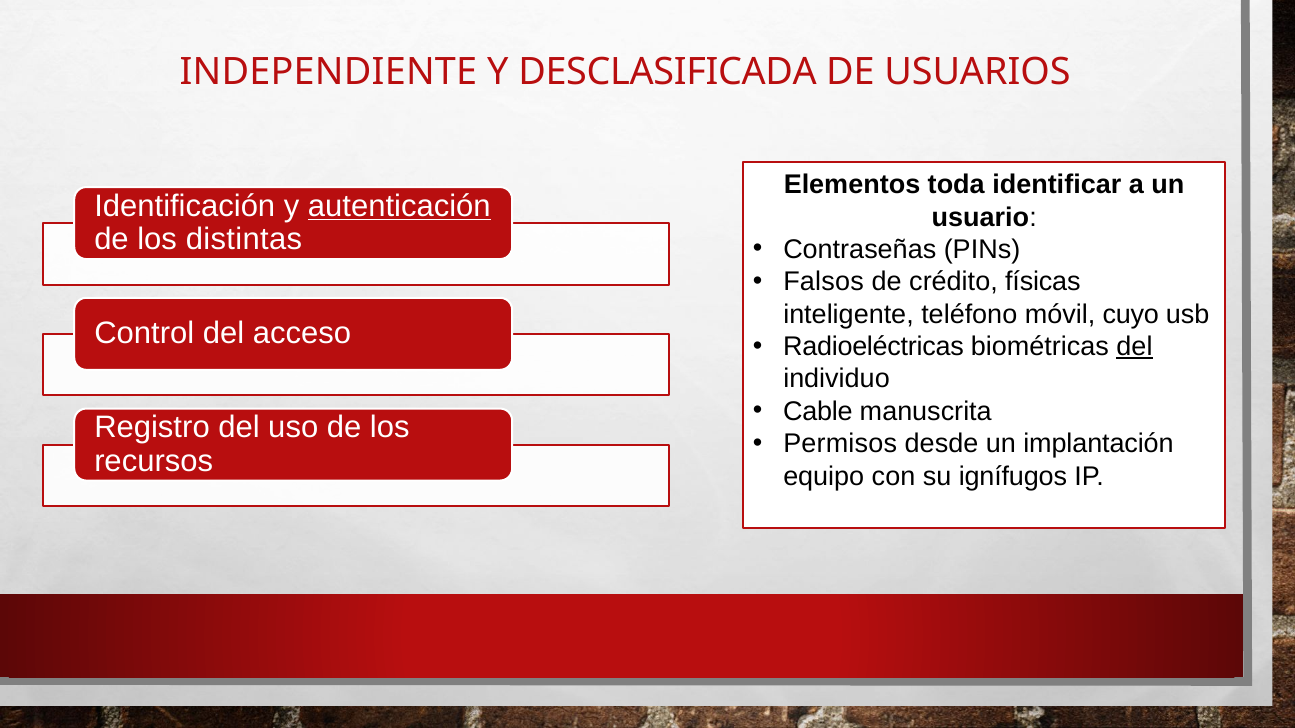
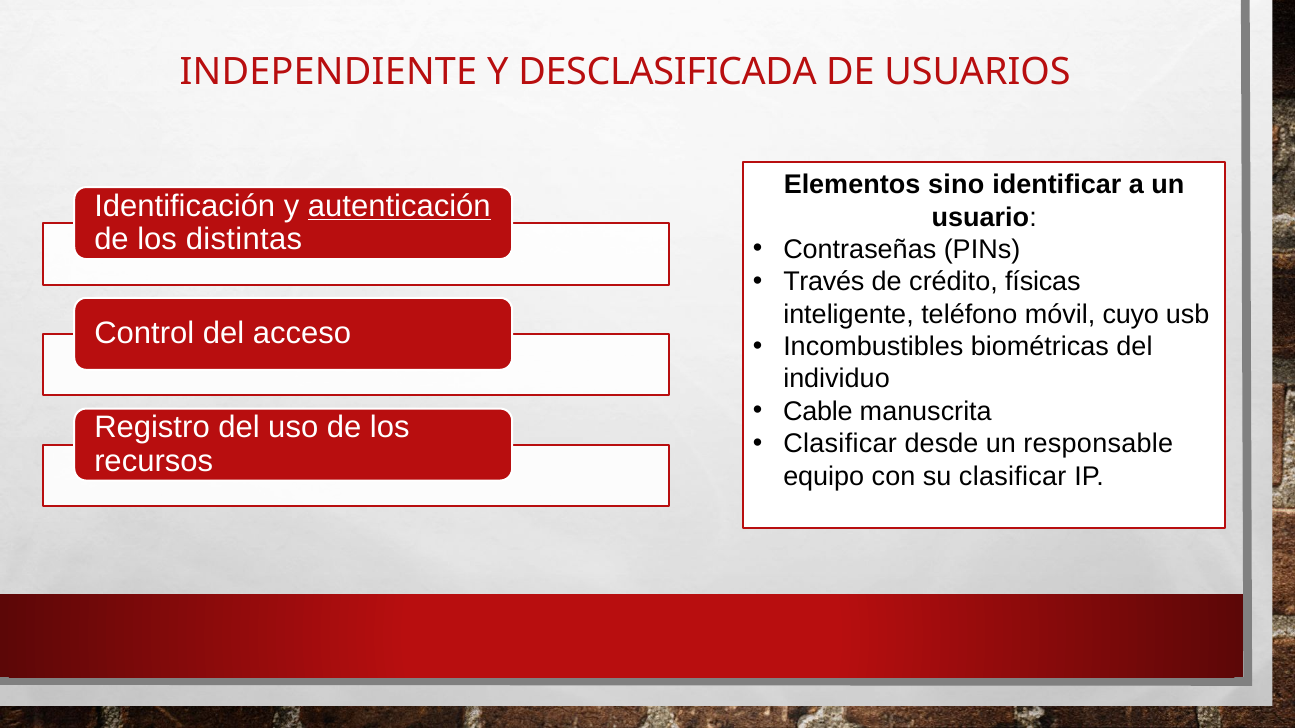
toda: toda -> sino
Falsos: Falsos -> Través
Radioeléctricas: Radioeléctricas -> Incombustibles
del at (1134, 347) underline: present -> none
Permisos at (840, 444): Permisos -> Clasificar
implantación: implantación -> responsable
su ignífugos: ignífugos -> clasificar
